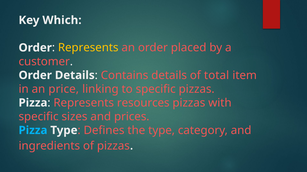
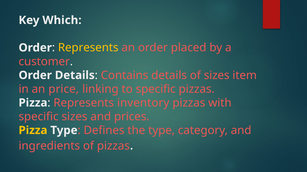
of total: total -> sizes
resources: resources -> inventory
Pizza at (33, 131) colour: light blue -> yellow
